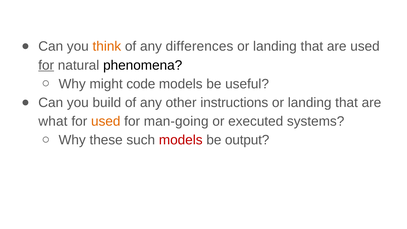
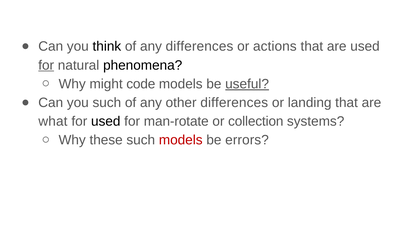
think colour: orange -> black
landing at (275, 46): landing -> actions
useful underline: none -> present
you build: build -> such
other instructions: instructions -> differences
used at (106, 121) colour: orange -> black
man-going: man-going -> man-rotate
executed: executed -> collection
output: output -> errors
